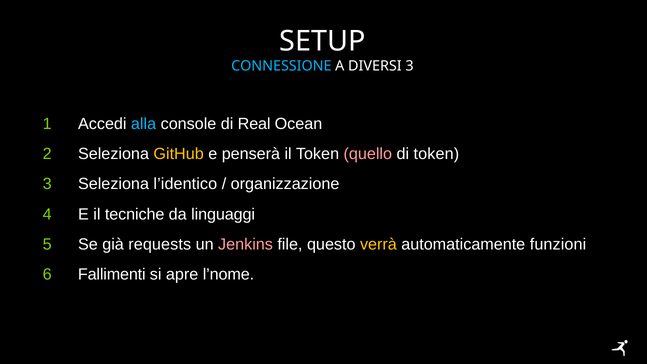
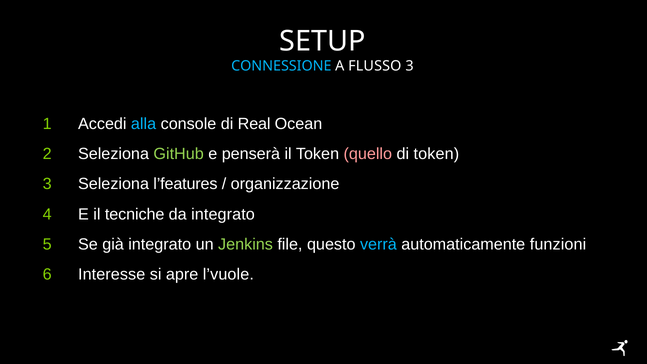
DIVERSI: DIVERSI -> FLUSSO
GitHub colour: yellow -> light green
l’identico: l’identico -> l’features
da linguaggi: linguaggi -> integrato
già requests: requests -> integrato
Jenkins colour: pink -> light green
verrà colour: yellow -> light blue
Fallimenti: Fallimenti -> Interesse
l’nome: l’nome -> l’vuole
